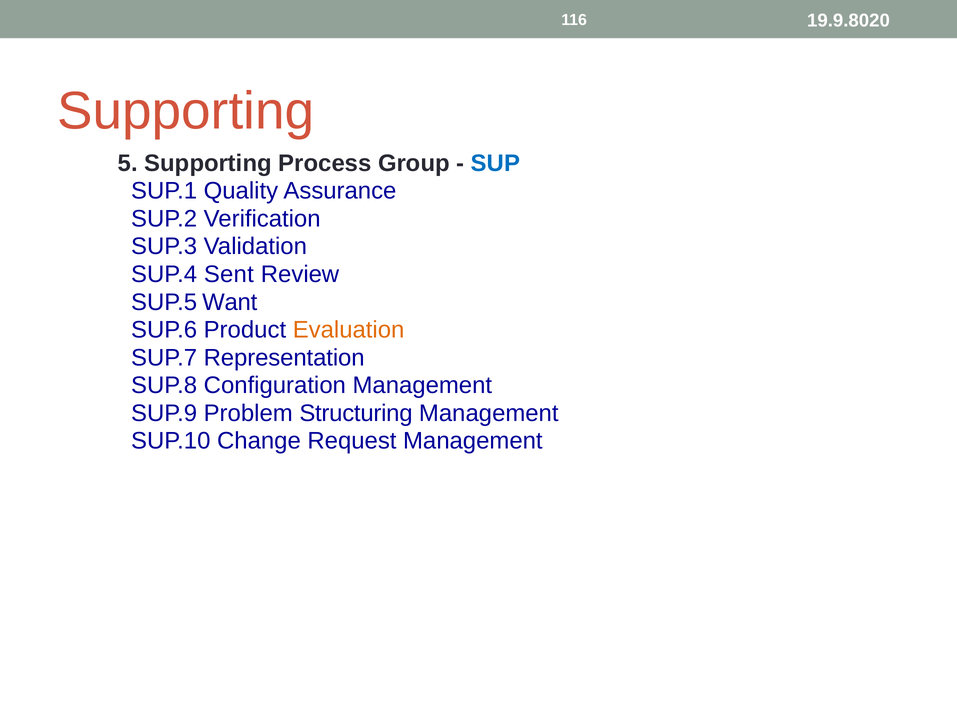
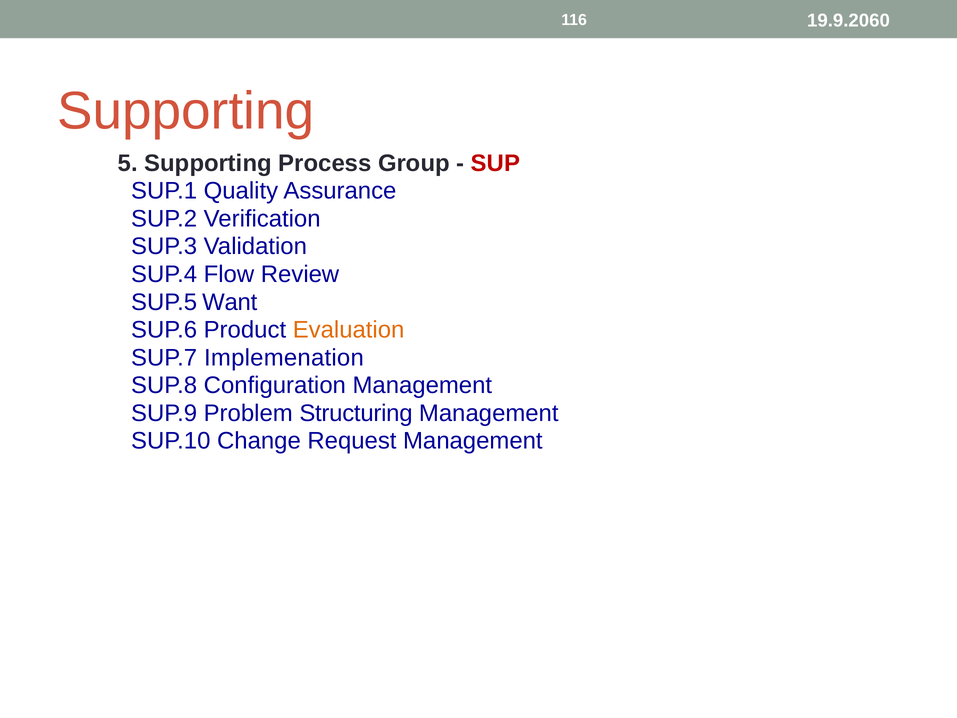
19.9.8020: 19.9.8020 -> 19.9.2060
SUP colour: blue -> red
Sent: Sent -> Flow
Representation: Representation -> Implemenation
